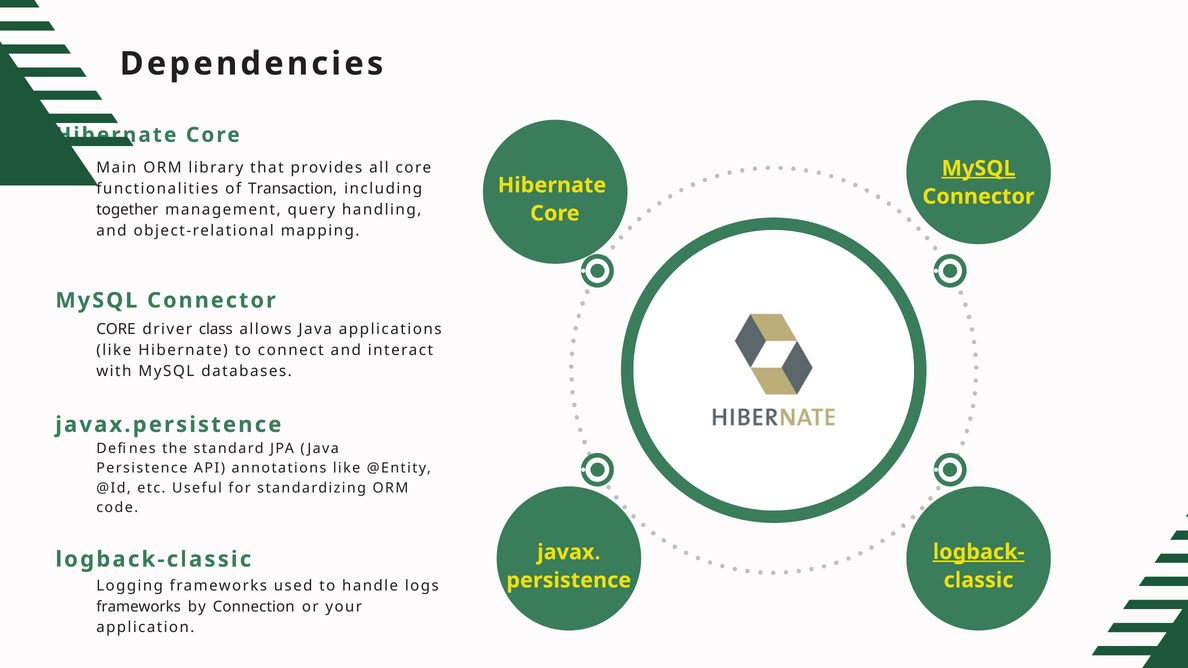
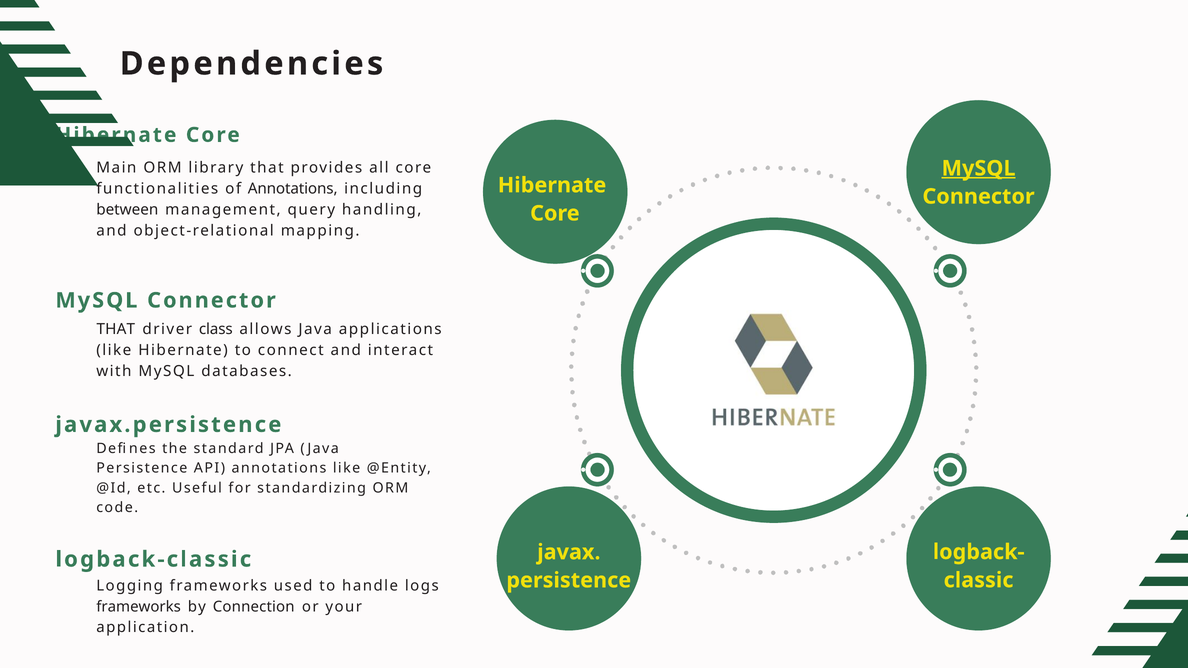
of Transaction: Transaction -> Annotations
together: together -> between
CORE at (116, 329): CORE -> THAT
logback- underline: present -> none
